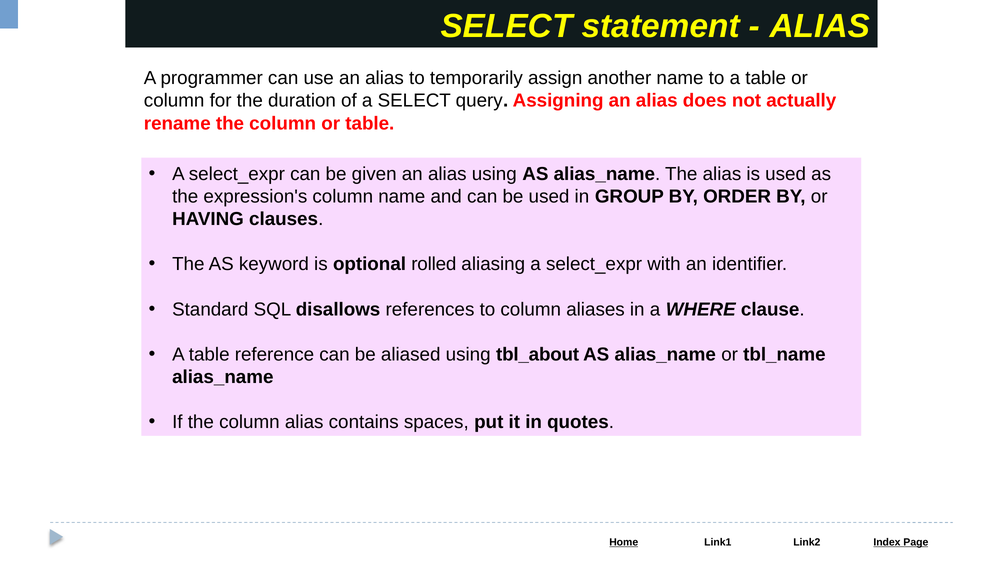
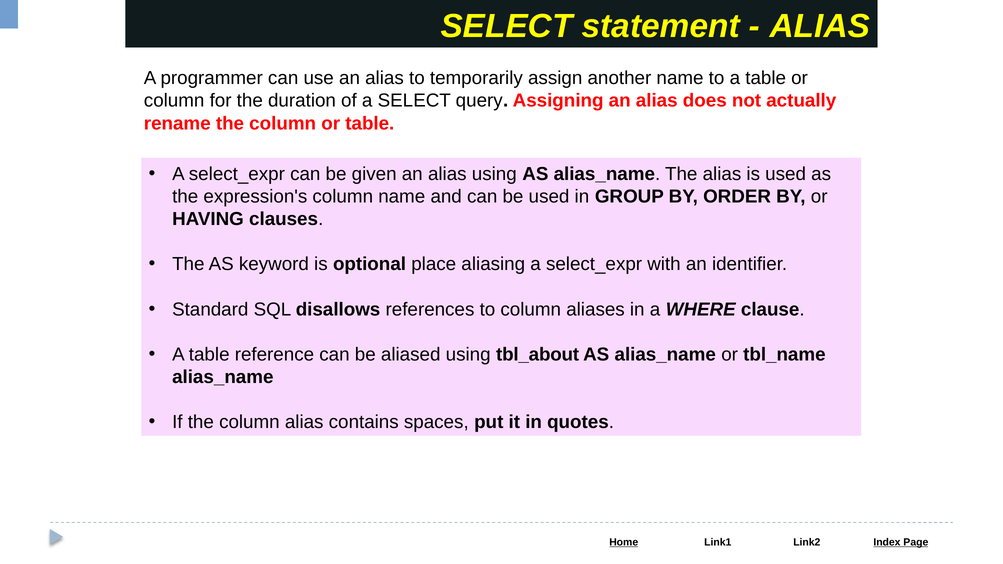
rolled: rolled -> place
